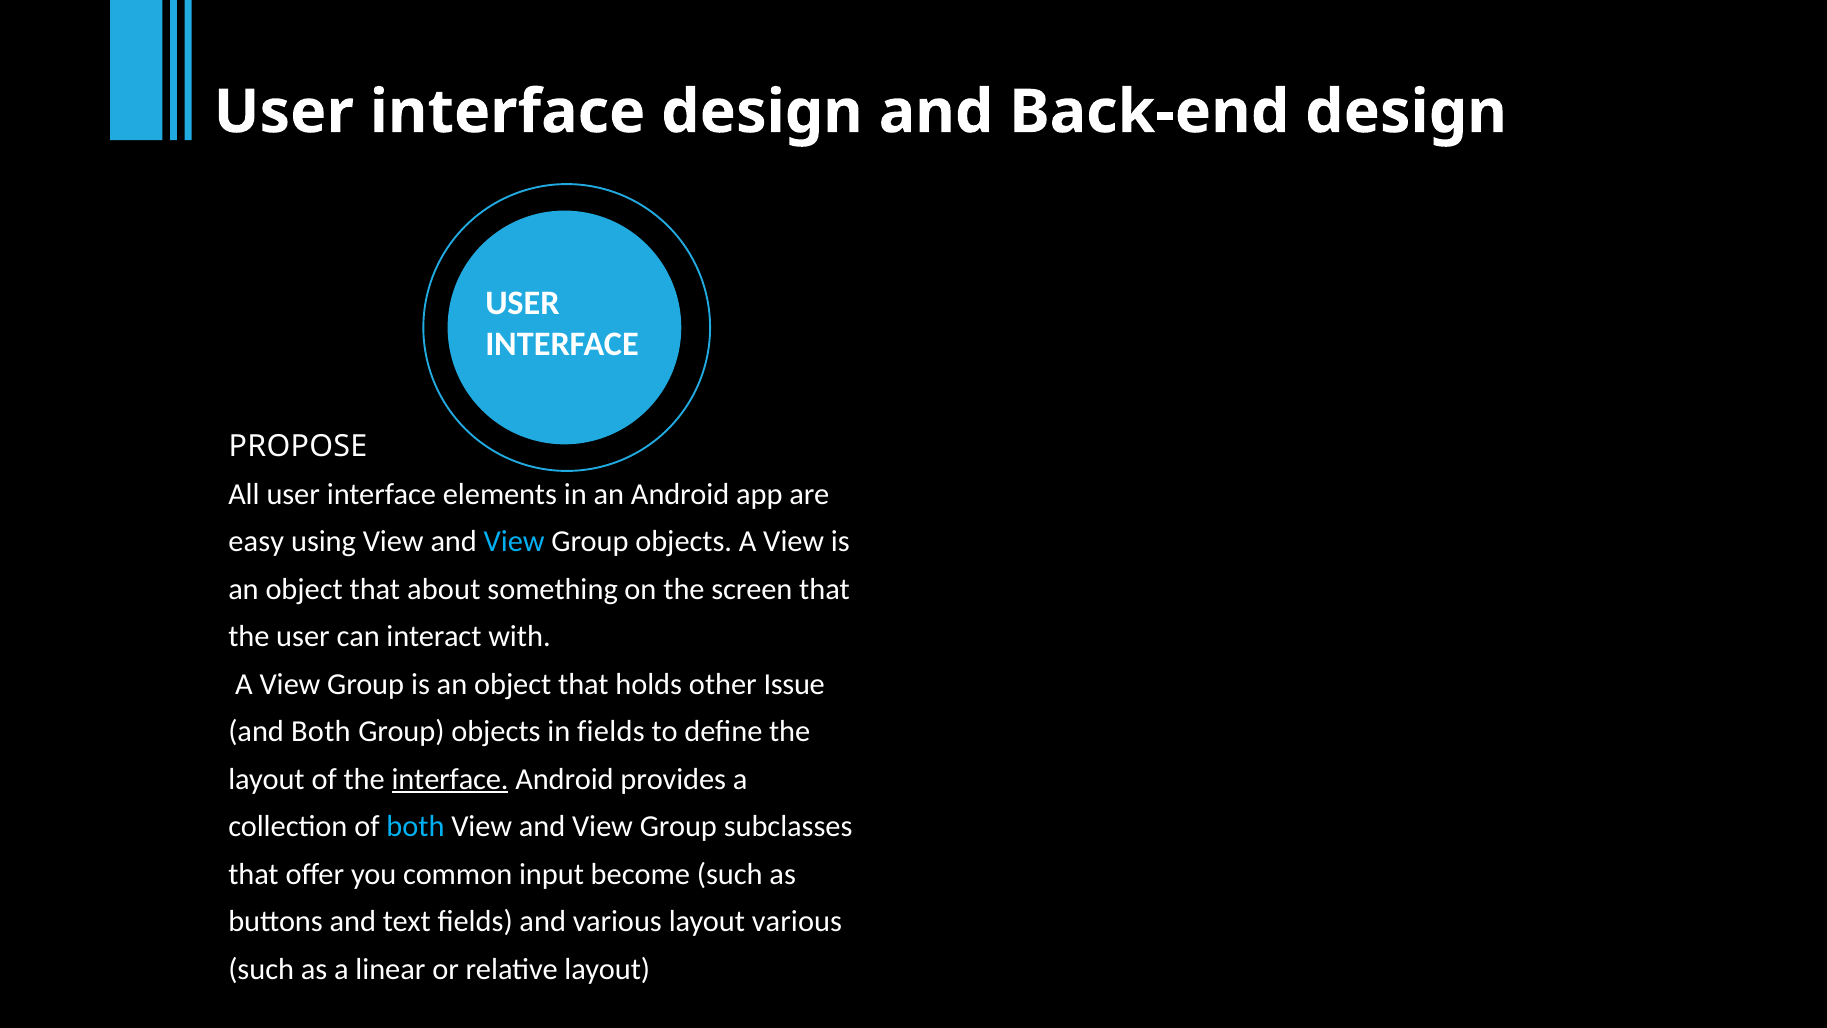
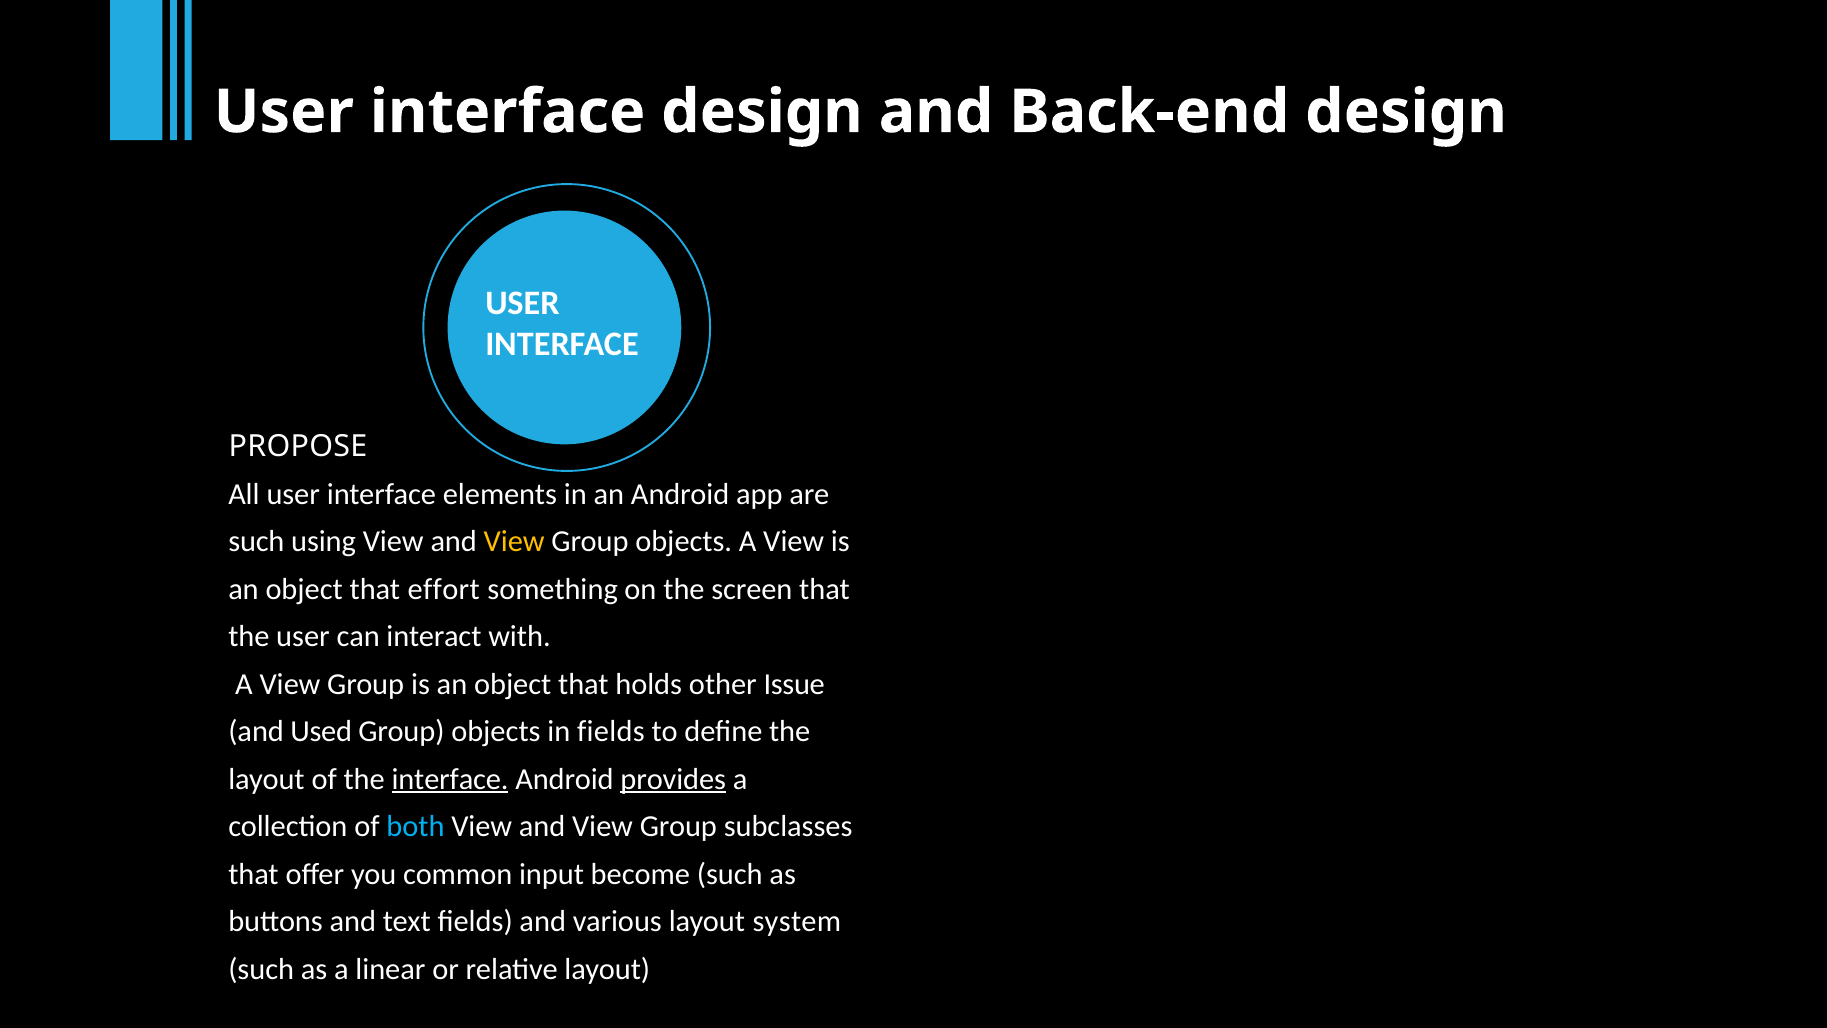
easy at (256, 542): easy -> such
View at (514, 542) colour: light blue -> yellow
about: about -> effort
and Both: Both -> Used
provides underline: none -> present
layout various: various -> system
